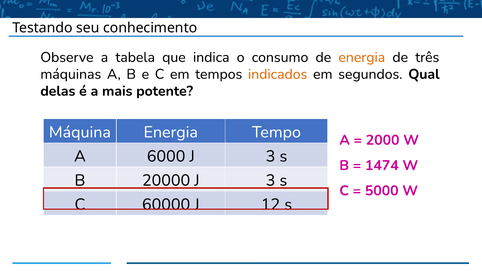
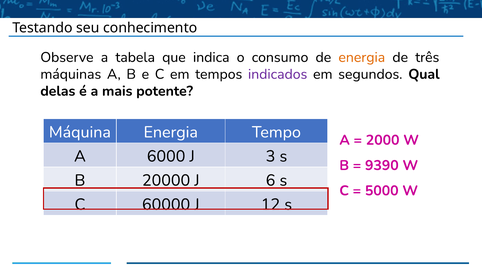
indicados colour: orange -> purple
1474: 1474 -> 9390
20000 J 3: 3 -> 6
